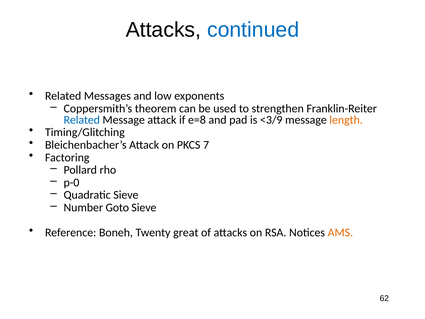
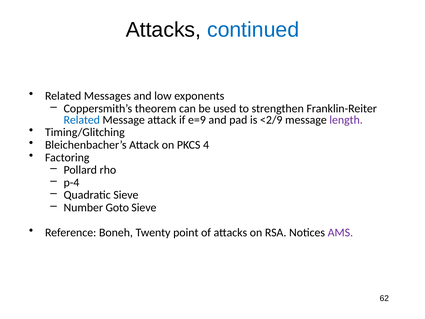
e=8: e=8 -> e=9
<3/9: <3/9 -> <2/9
length colour: orange -> purple
7: 7 -> 4
p-0: p-0 -> p-4
great: great -> point
AMS colour: orange -> purple
